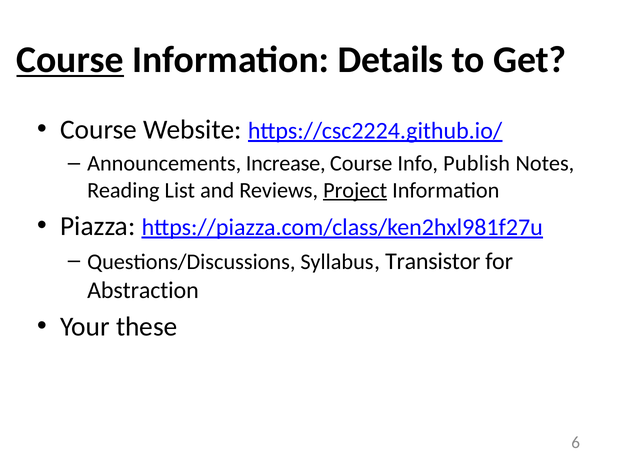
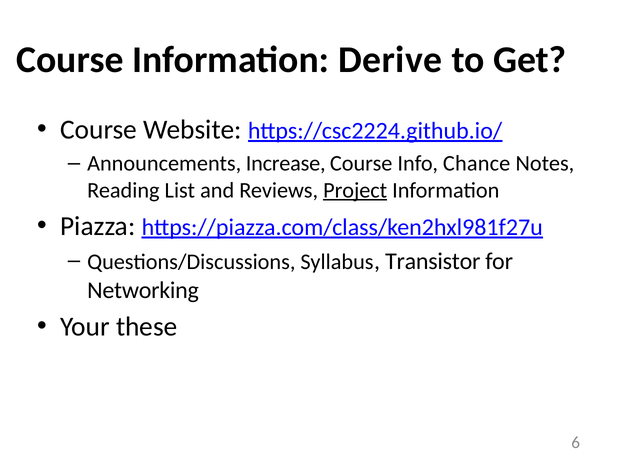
Course at (70, 60) underline: present -> none
Details: Details -> Derive
Publish: Publish -> Chance
Abstraction: Abstraction -> Networking
